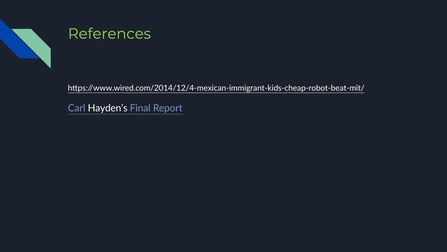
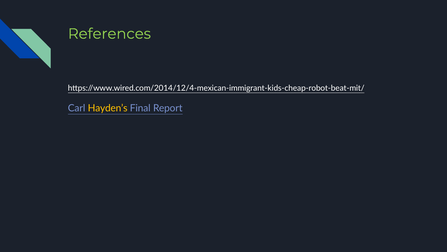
Hayden’s colour: white -> yellow
